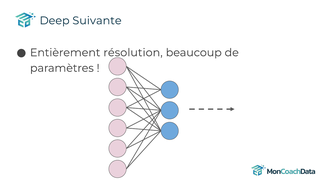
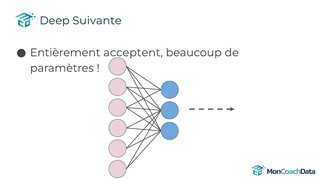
résolution: résolution -> acceptent
